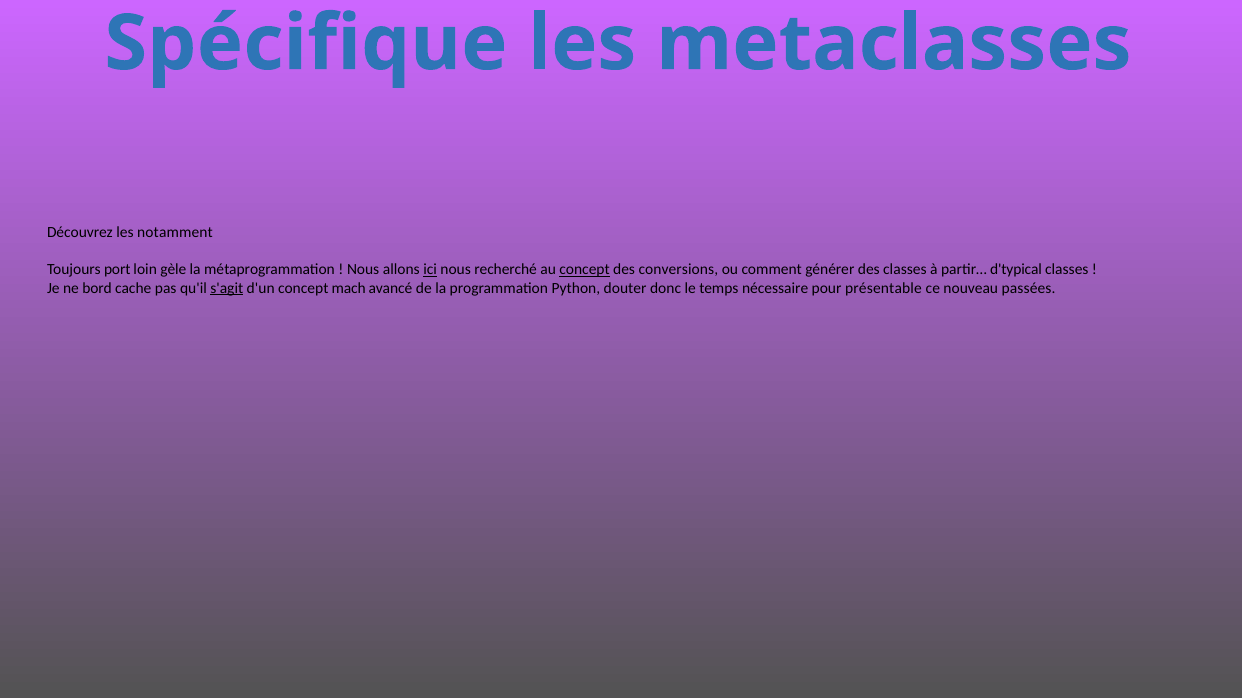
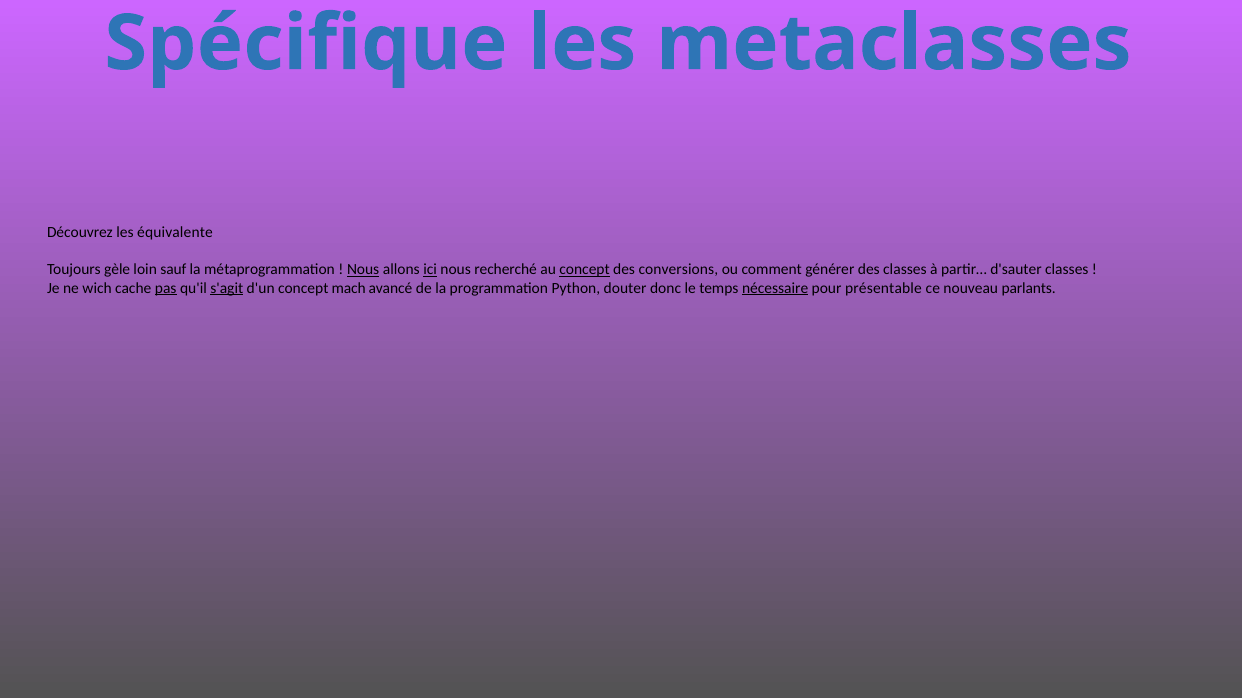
notamment: notamment -> équivalente
port: port -> gèle
gèle: gèle -> sauf
Nous at (363, 270) underline: none -> present
d'typical: d'typical -> d'sauter
bord: bord -> wich
pas underline: none -> present
nécessaire underline: none -> present
passées: passées -> parlants
